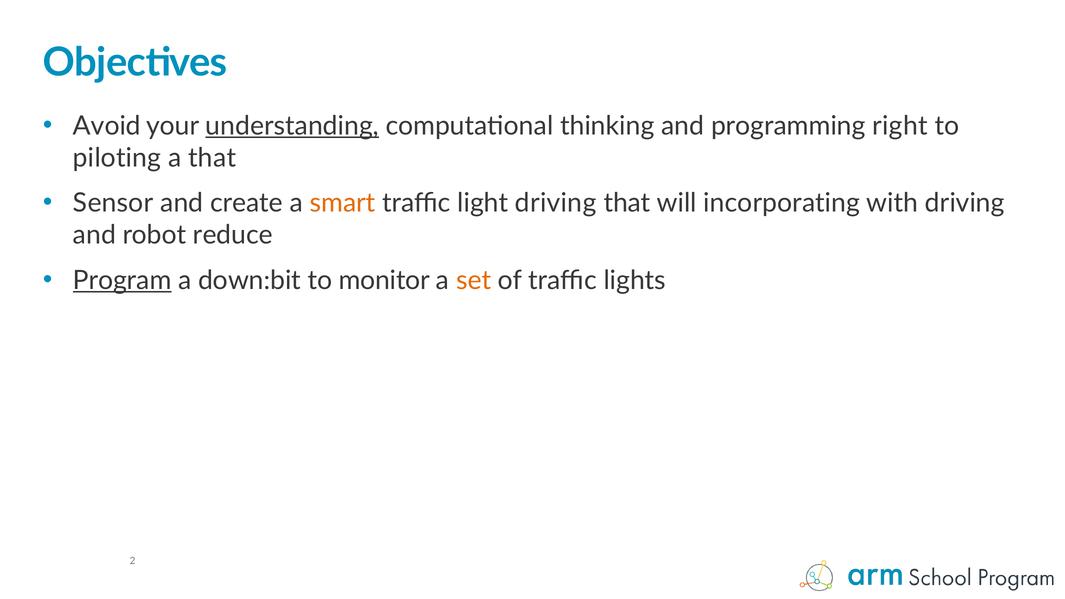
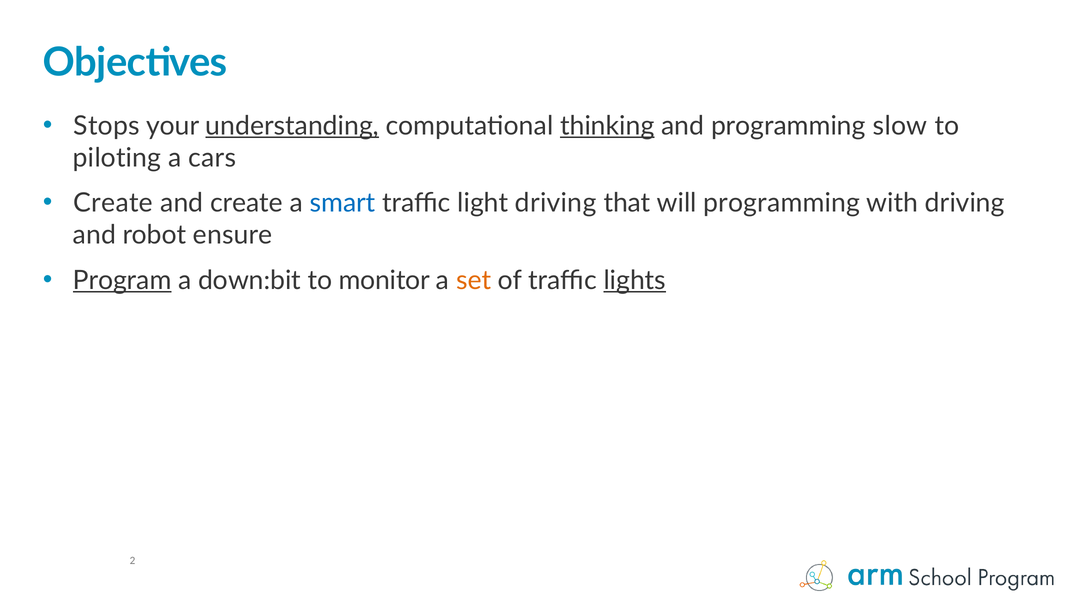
Avoid: Avoid -> Stops
thinking underline: none -> present
right: right -> slow
a that: that -> cars
Sensor at (113, 203): Sensor -> Create
smart colour: orange -> blue
will incorporating: incorporating -> programming
reduce: reduce -> ensure
lights underline: none -> present
